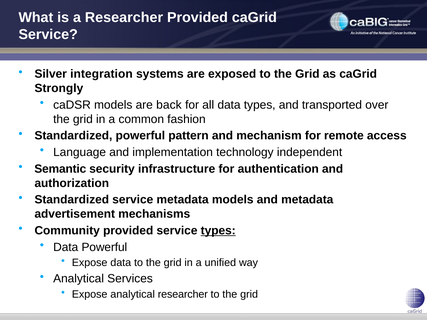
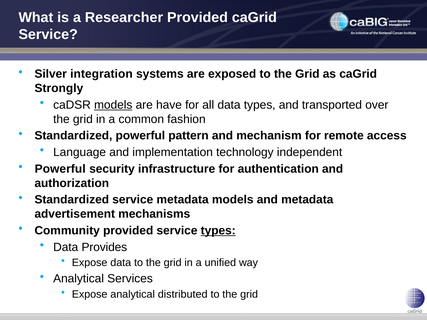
models at (113, 105) underline: none -> present
back: back -> have
Semantic at (60, 169): Semantic -> Powerful
Data Powerful: Powerful -> Provides
analytical researcher: researcher -> distributed
